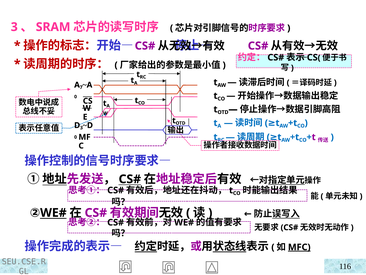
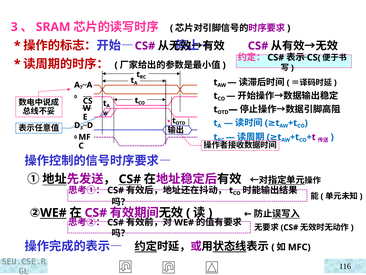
MFC underline: present -> none
